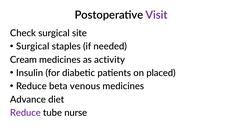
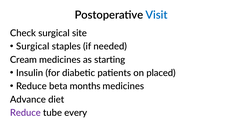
Visit colour: purple -> blue
activity: activity -> starting
venous: venous -> months
nurse: nurse -> every
